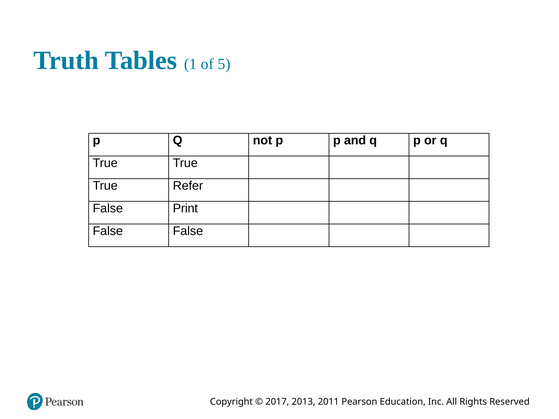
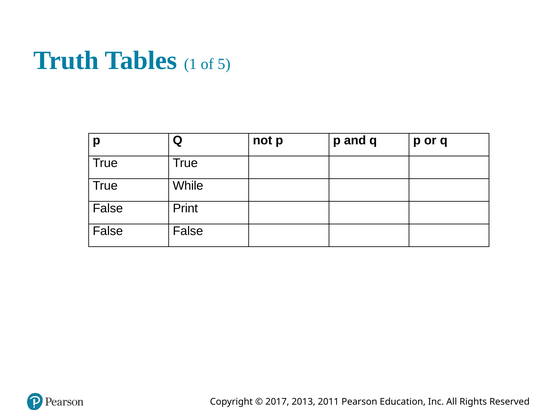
Refer: Refer -> While
